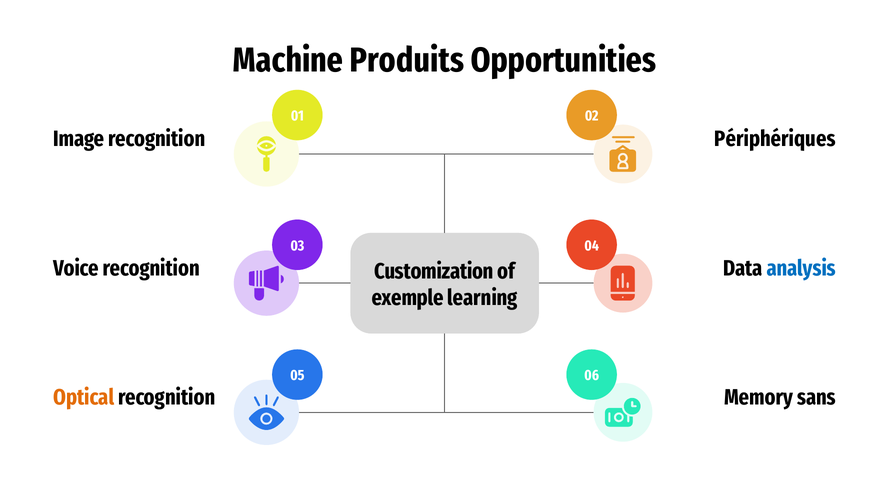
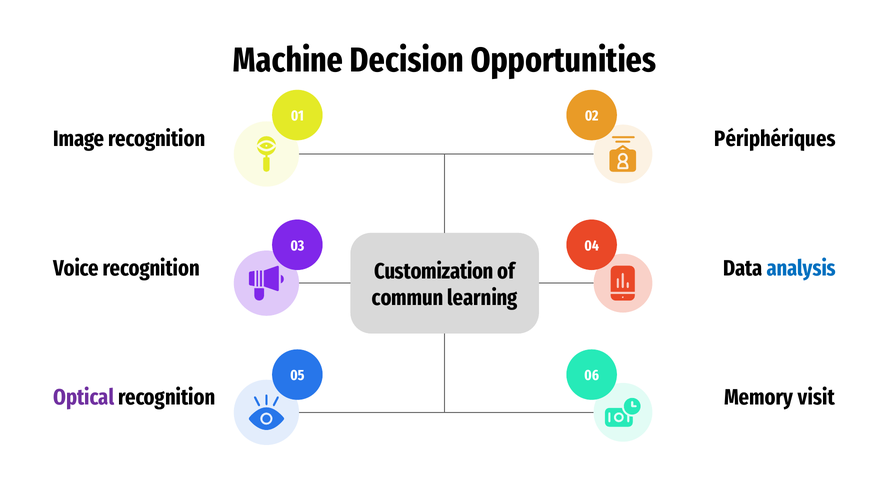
Produits: Produits -> Decision
exemple: exemple -> commun
Optical colour: orange -> purple
sans: sans -> visit
